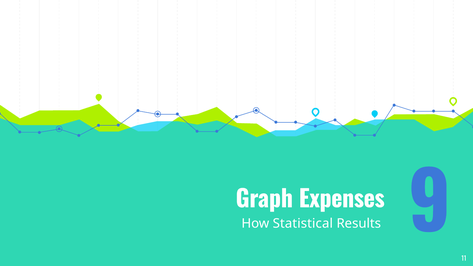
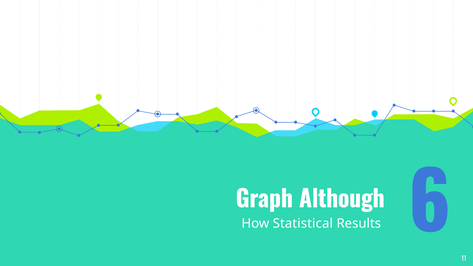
Expenses: Expenses -> Although
9: 9 -> 6
